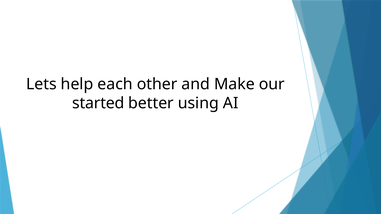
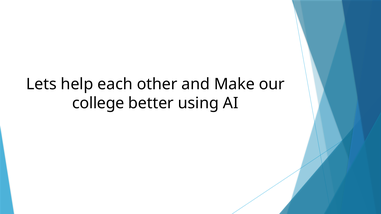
started: started -> college
